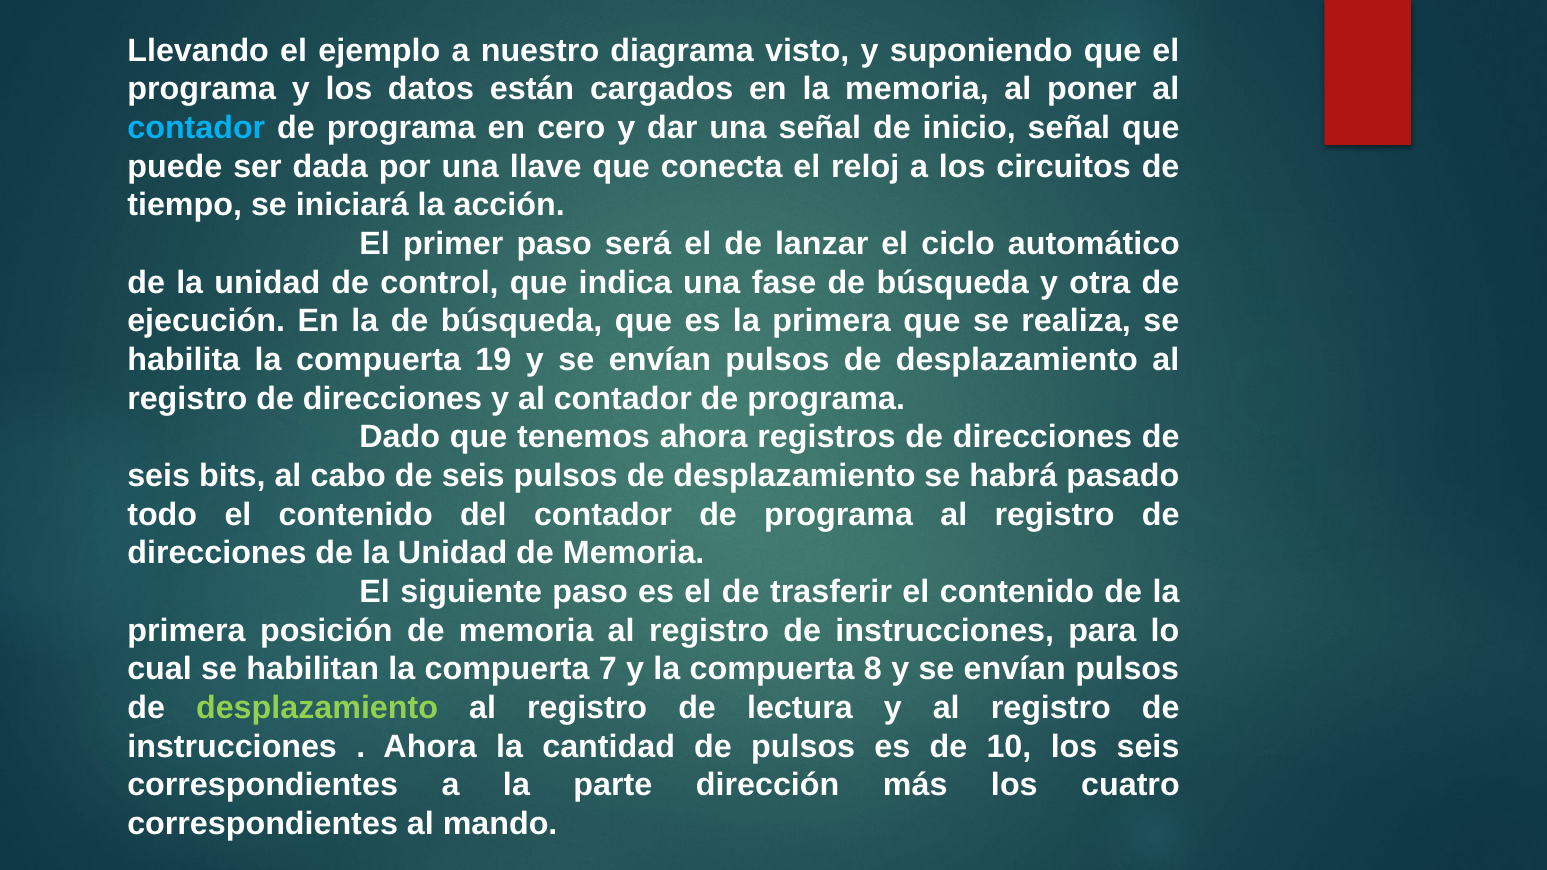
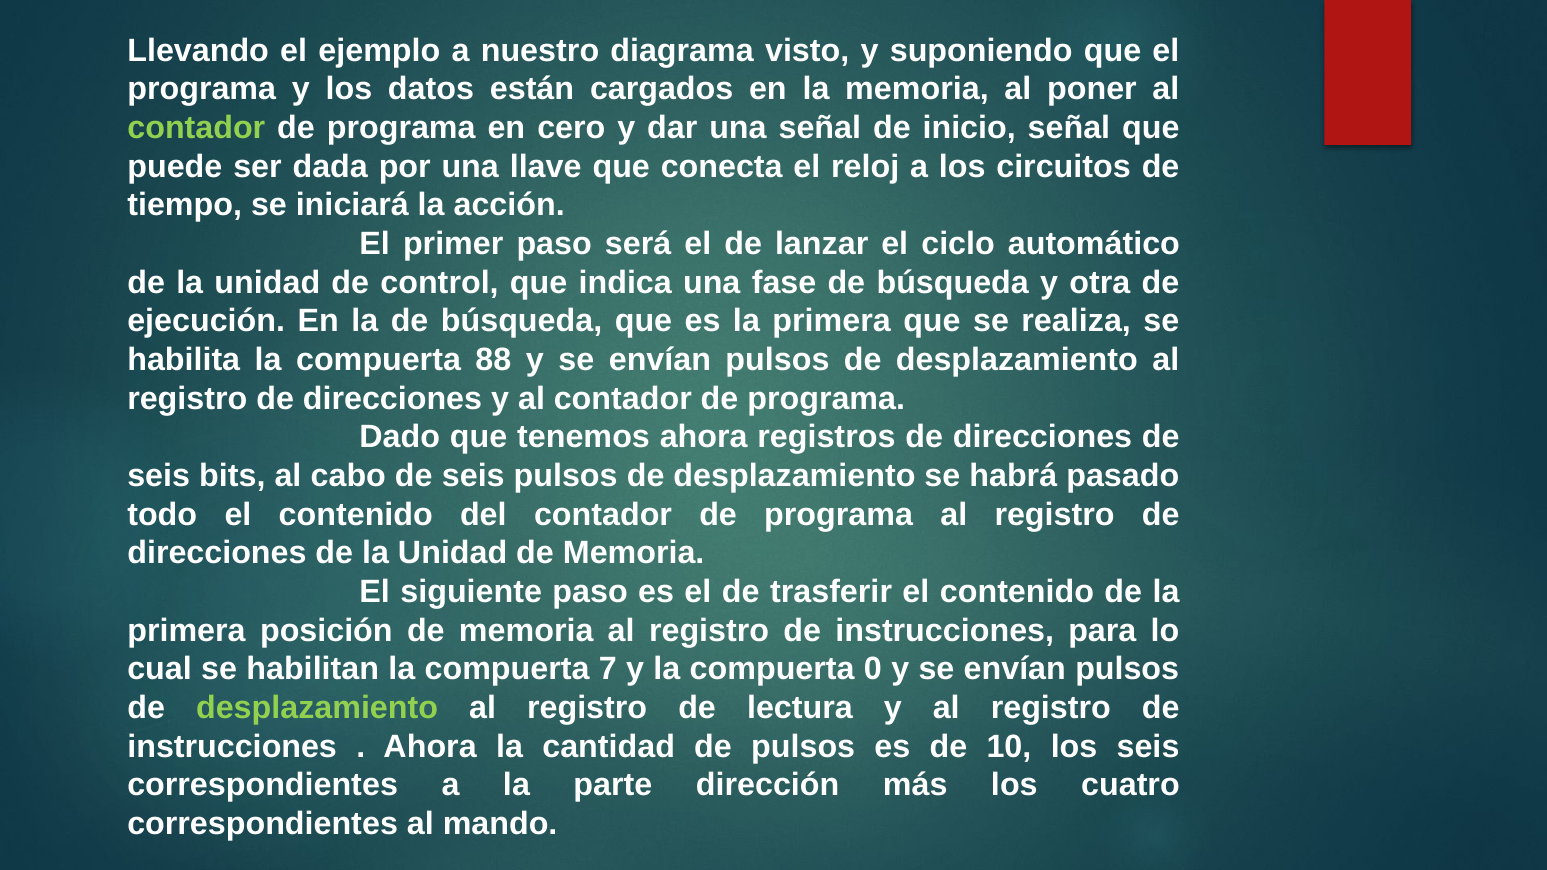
contador at (196, 128) colour: light blue -> light green
19: 19 -> 88
8: 8 -> 0
